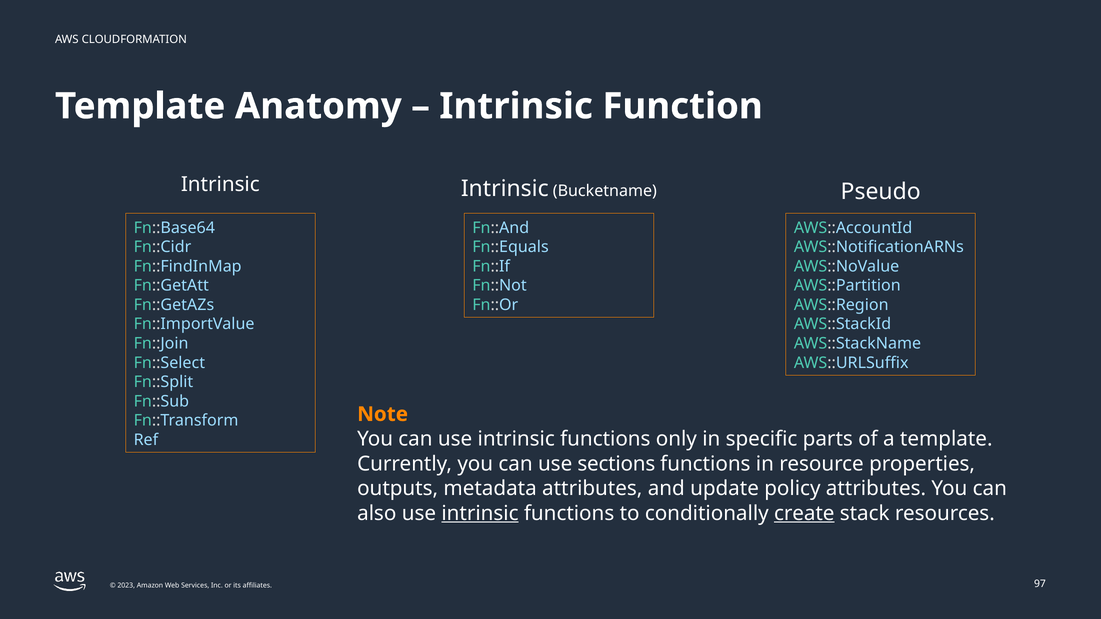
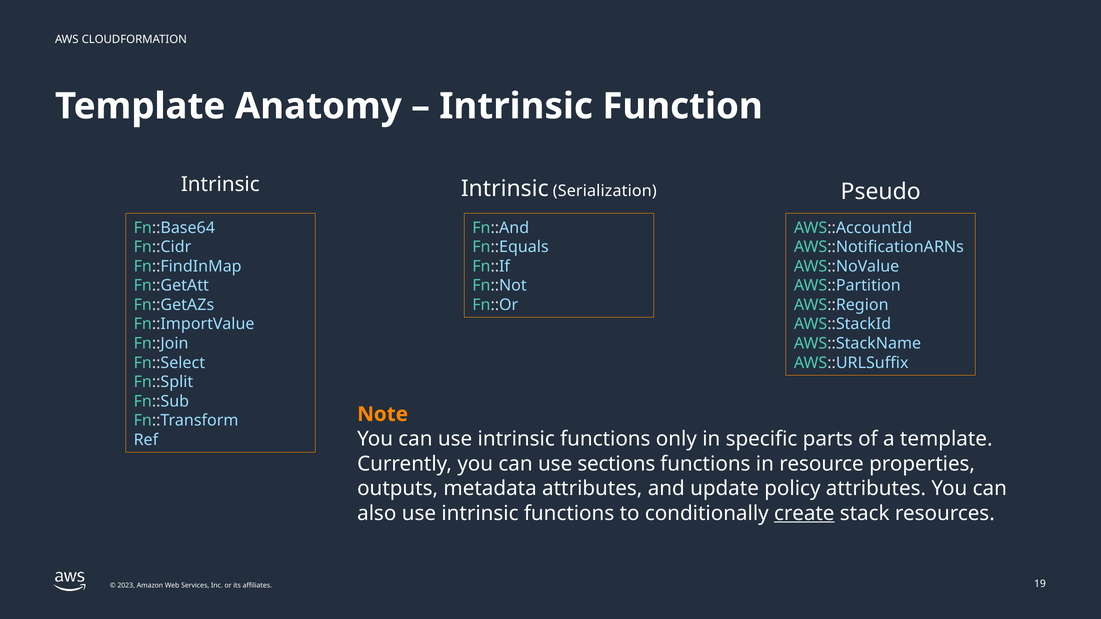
Bucketname: Bucketname -> Serialization
intrinsic at (480, 513) underline: present -> none
97: 97 -> 19
